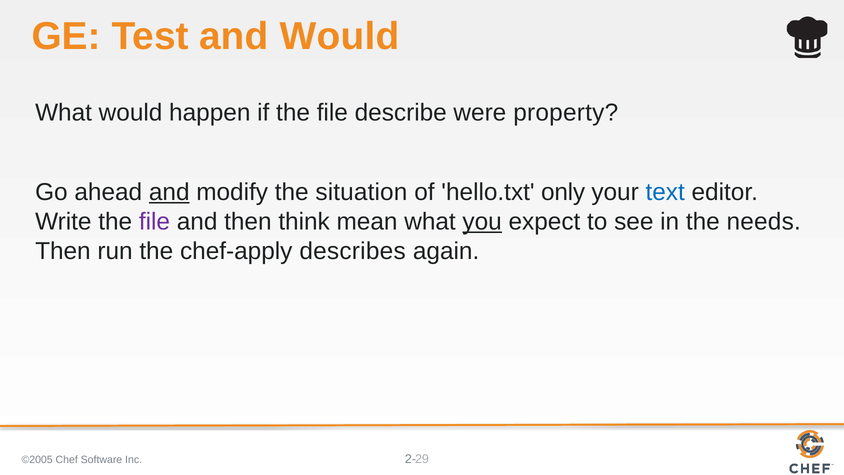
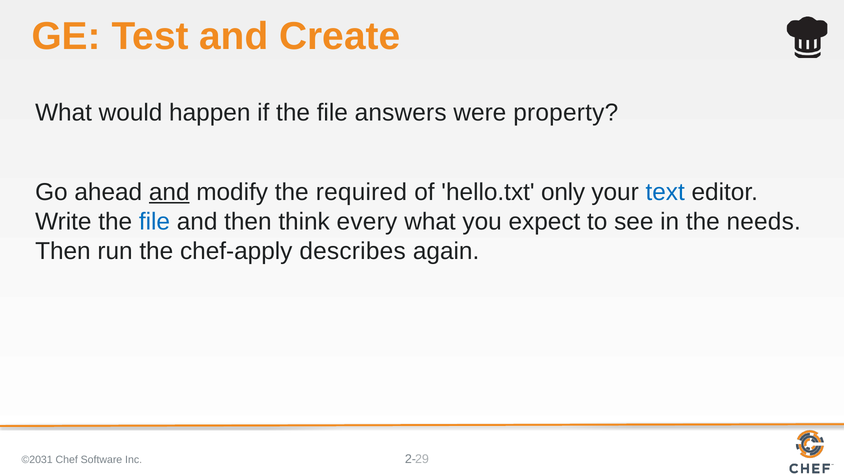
and Would: Would -> Create
describe: describe -> answers
situation: situation -> required
file at (154, 222) colour: purple -> blue
mean: mean -> every
you underline: present -> none
©2005: ©2005 -> ©2031
